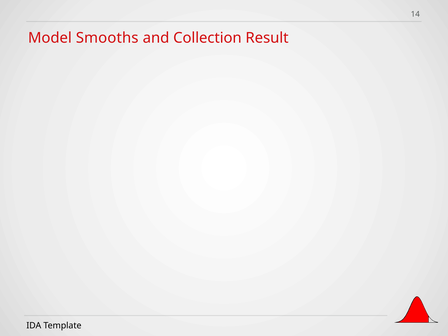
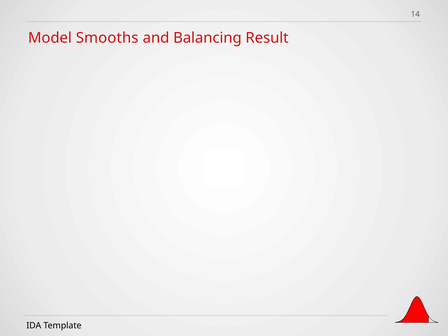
Collection: Collection -> Balancing
